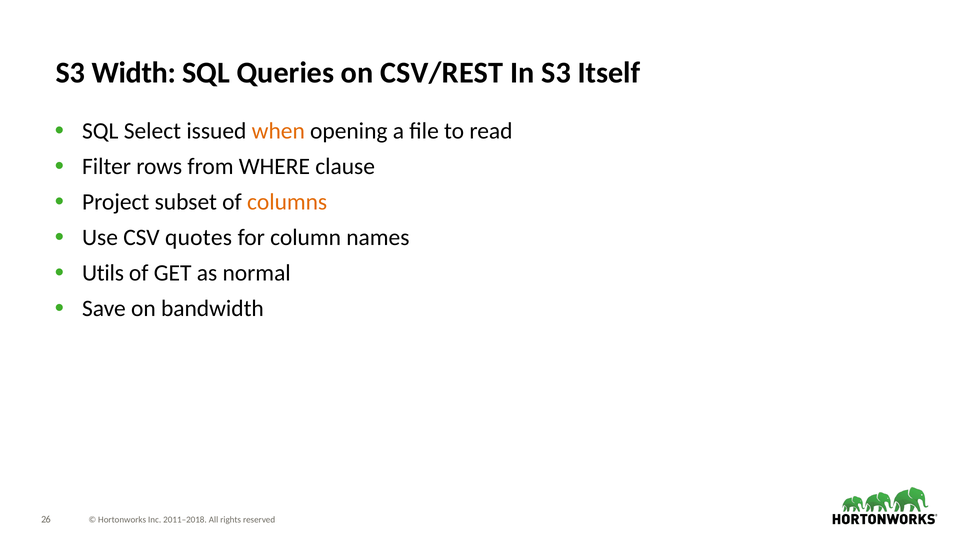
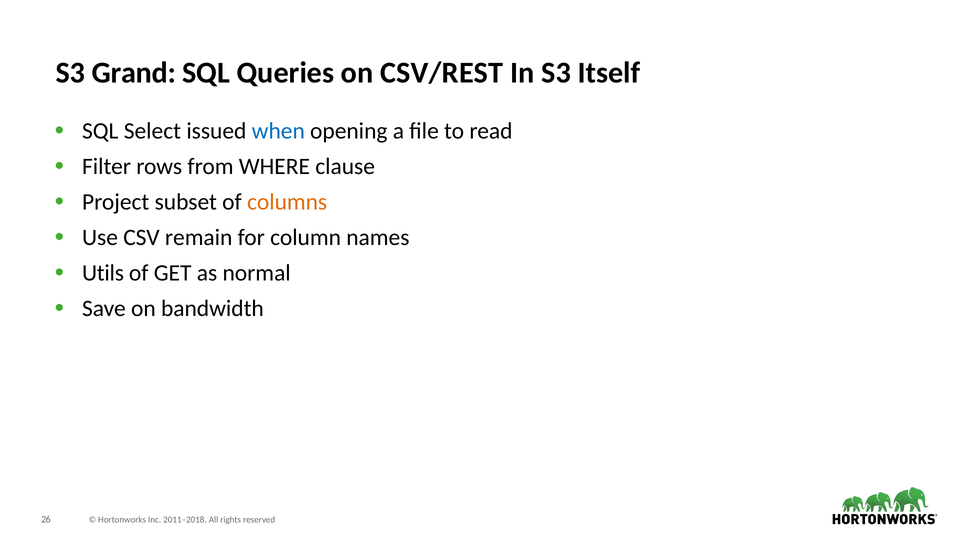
Width: Width -> Grand
when colour: orange -> blue
quotes: quotes -> remain
